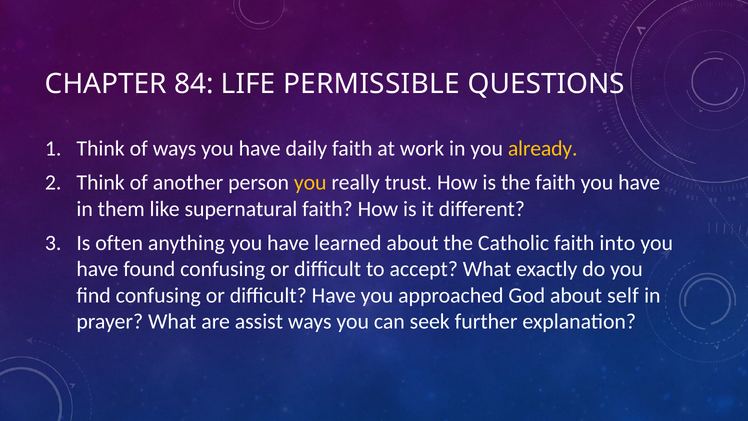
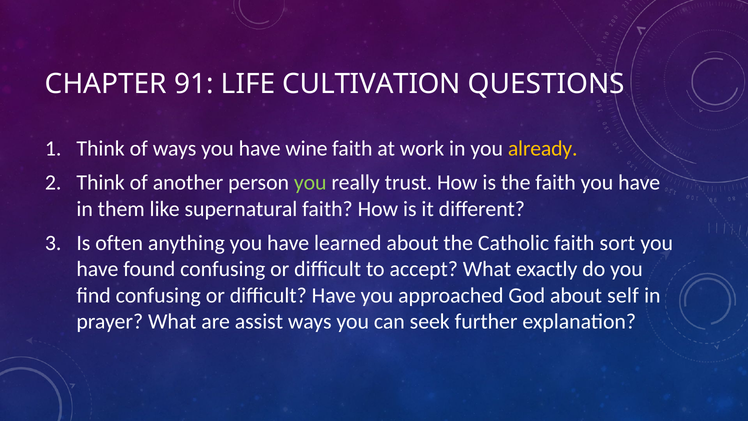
84: 84 -> 91
PERMISSIBLE: PERMISSIBLE -> CULTIVATION
daily: daily -> wine
you at (310, 183) colour: yellow -> light green
into: into -> sort
